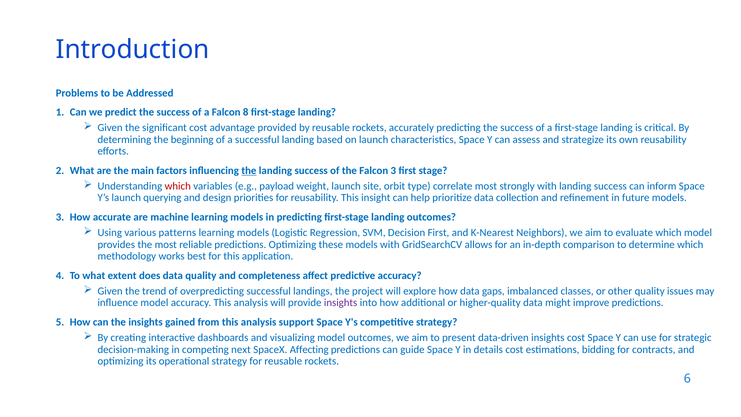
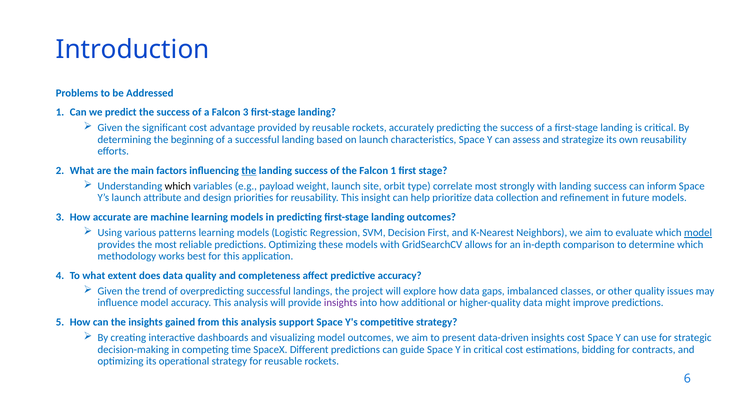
Falcon 8: 8 -> 3
Falcon 3: 3 -> 1
which at (178, 186) colour: red -> black
querying: querying -> attribute
model at (698, 233) underline: none -> present
next: next -> time
Affecting: Affecting -> Different
in details: details -> critical
